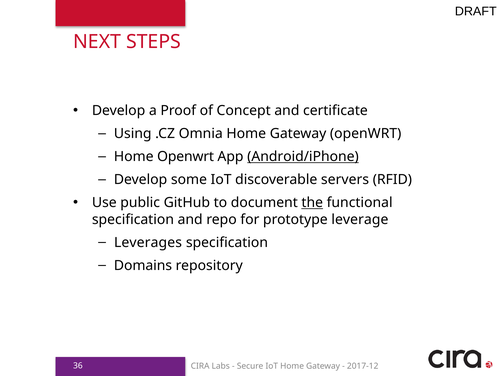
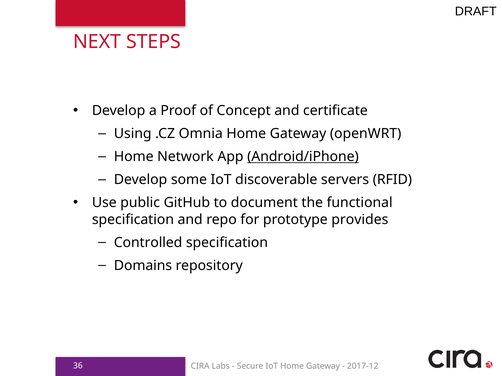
Home Openwrt: Openwrt -> Network
the underline: present -> none
leverage: leverage -> provides
Leverages: Leverages -> Controlled
